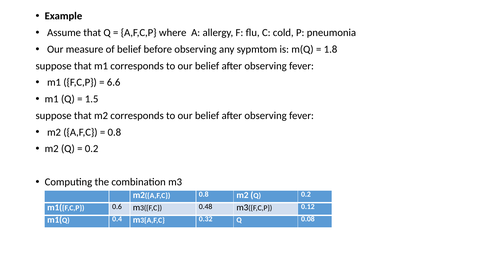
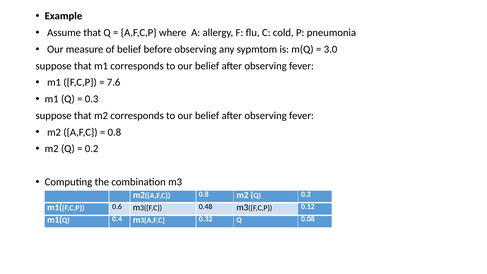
1.8: 1.8 -> 3.0
6.6: 6.6 -> 7.6
1.5: 1.5 -> 0.3
